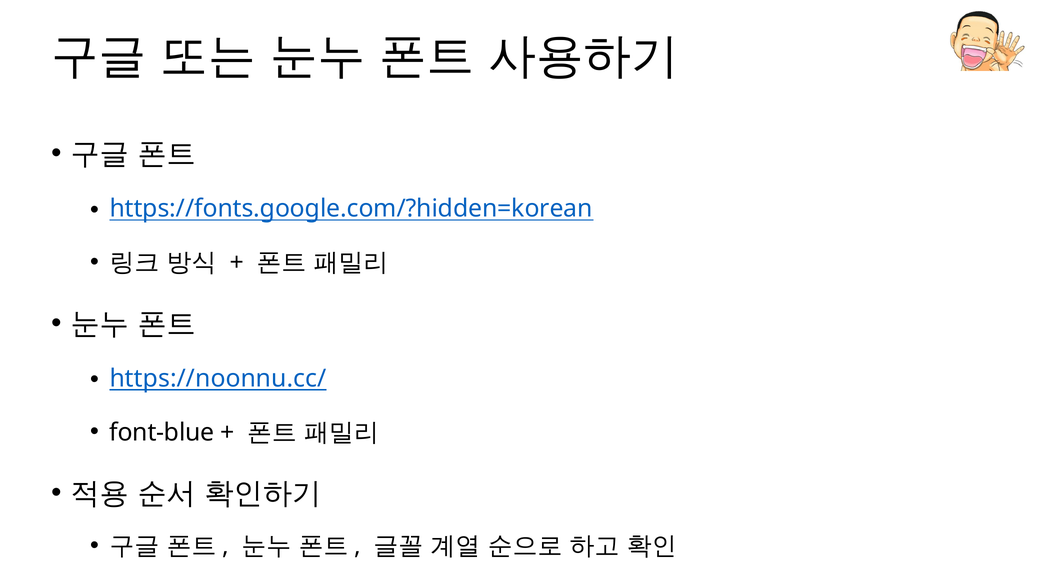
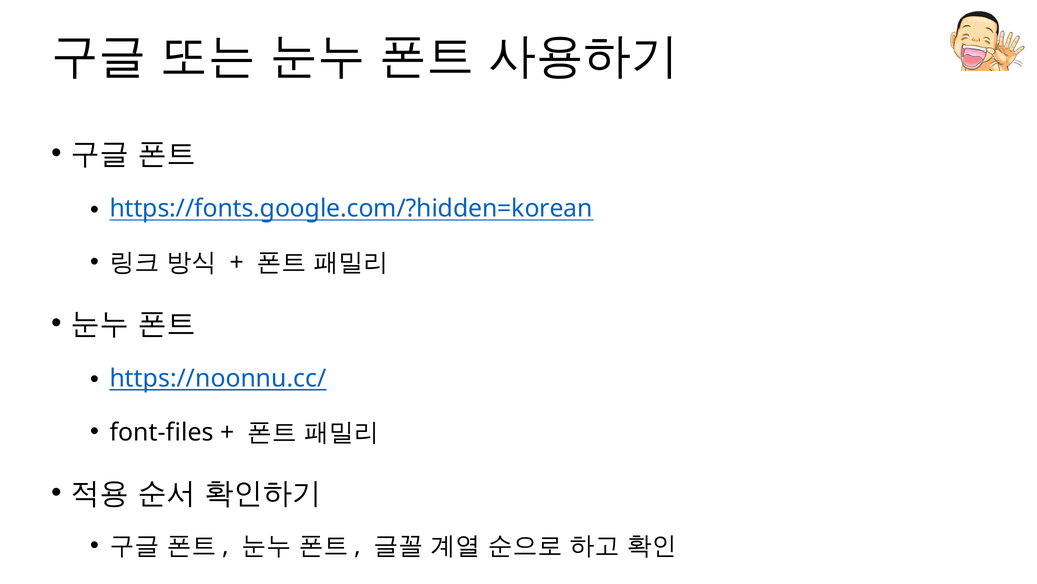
font-blue: font-blue -> font-files
